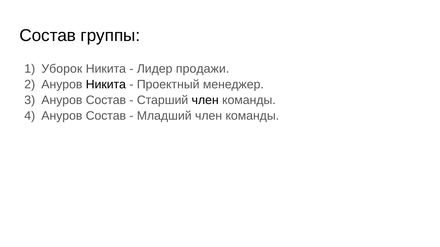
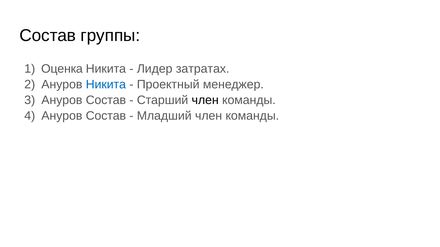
Уборок: Уборок -> Оценка
продажи: продажи -> затратах
Никита at (106, 85) colour: black -> blue
